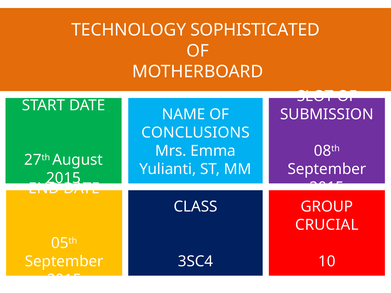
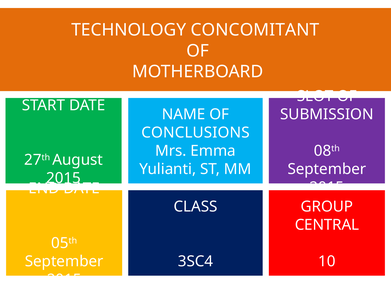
SOPHISTICATED: SOPHISTICATED -> CONCOMITANT
CRUCIAL: CRUCIAL -> CENTRAL
